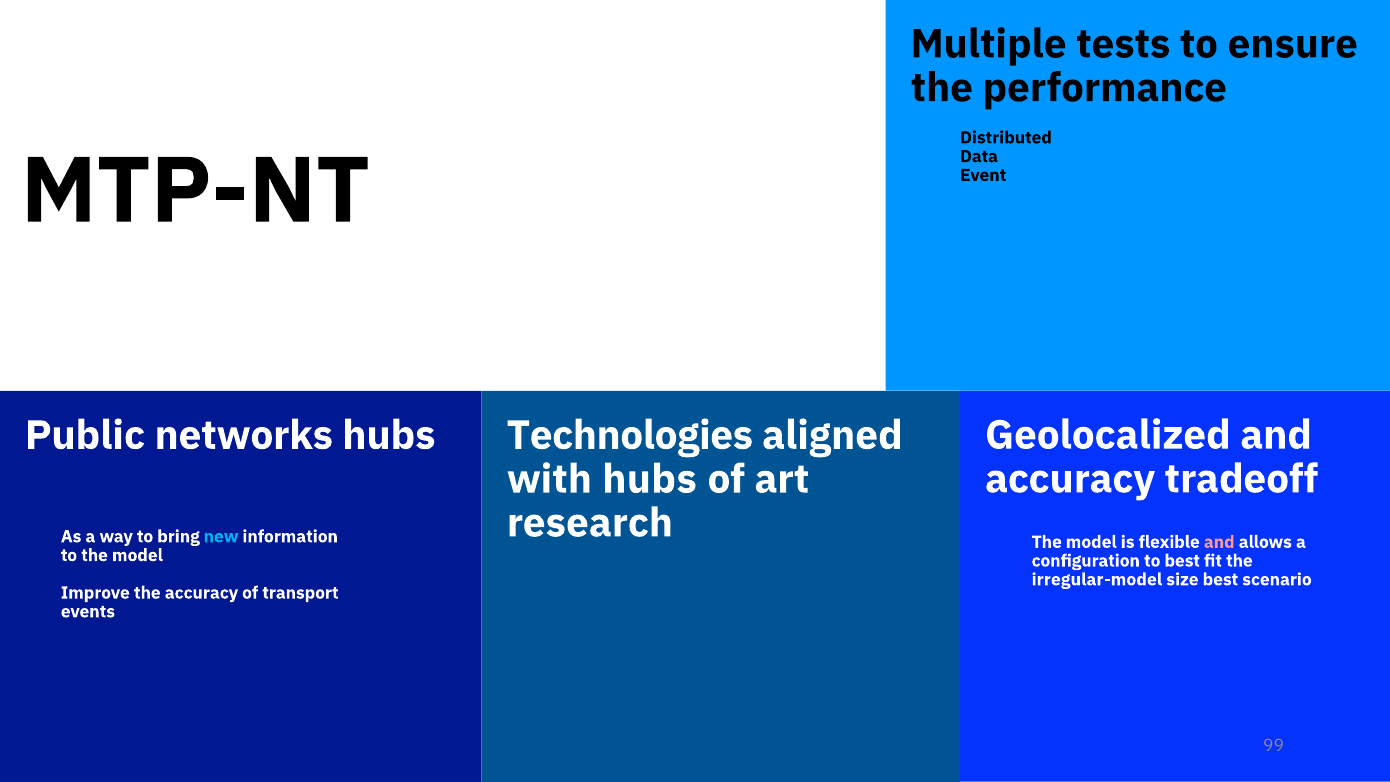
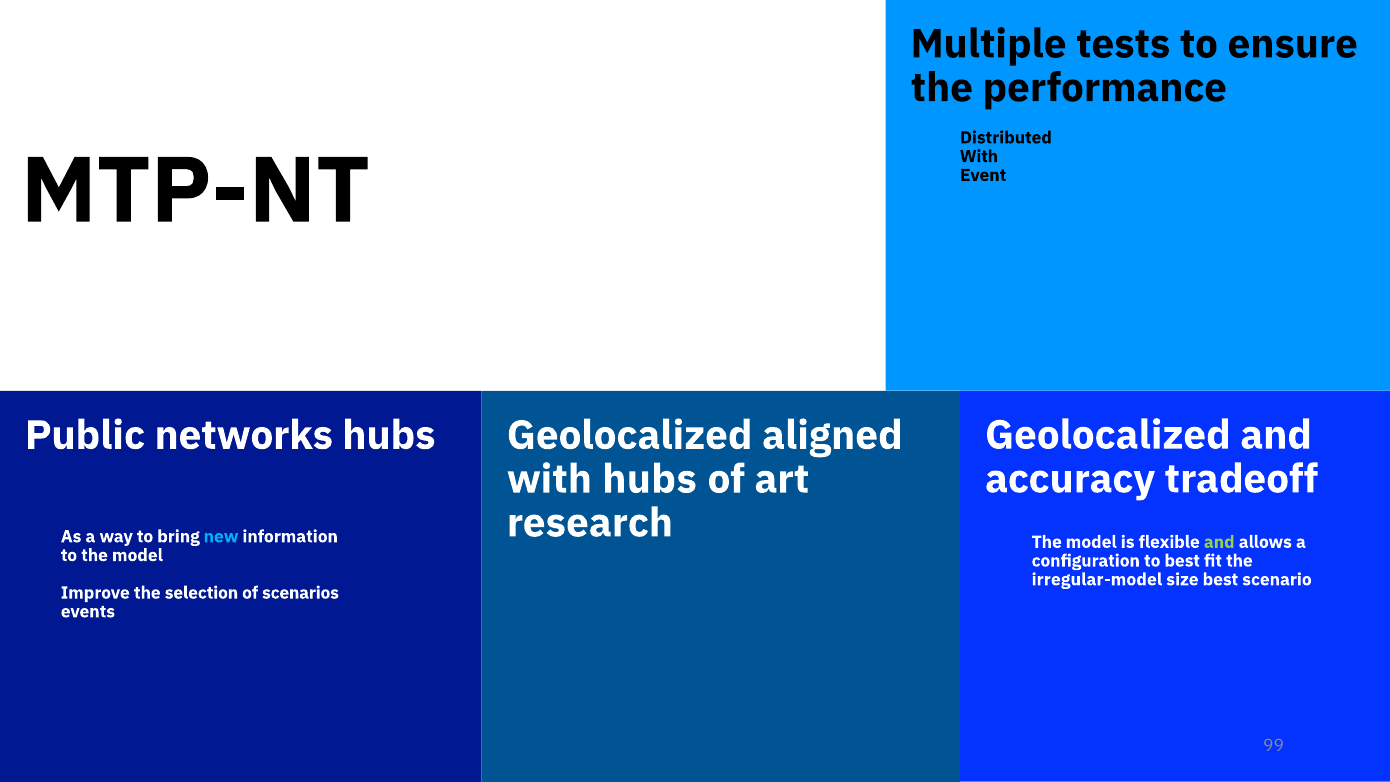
Data at (979, 156): Data -> With
hubs Technologies: Technologies -> Geolocalized
and at (1219, 542) colour: pink -> light green
the accuracy: accuracy -> selection
transport: transport -> scenarios
